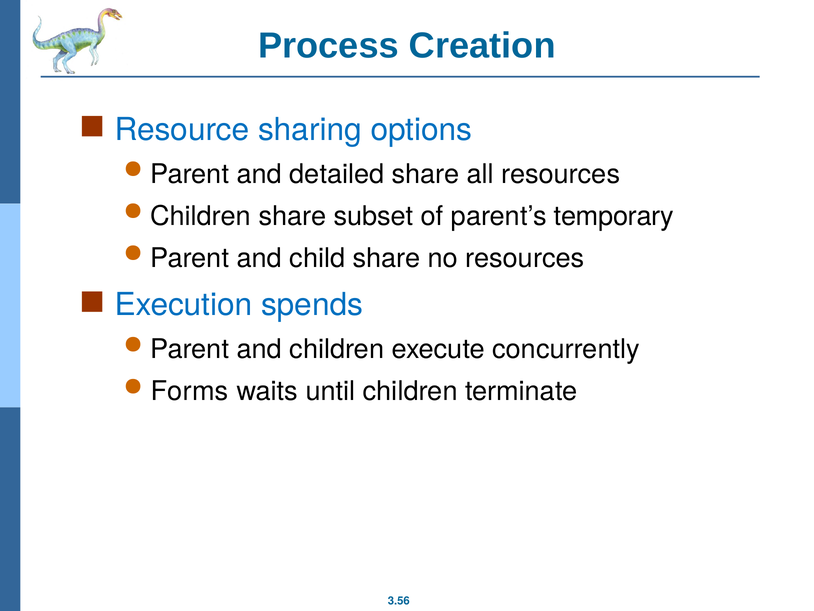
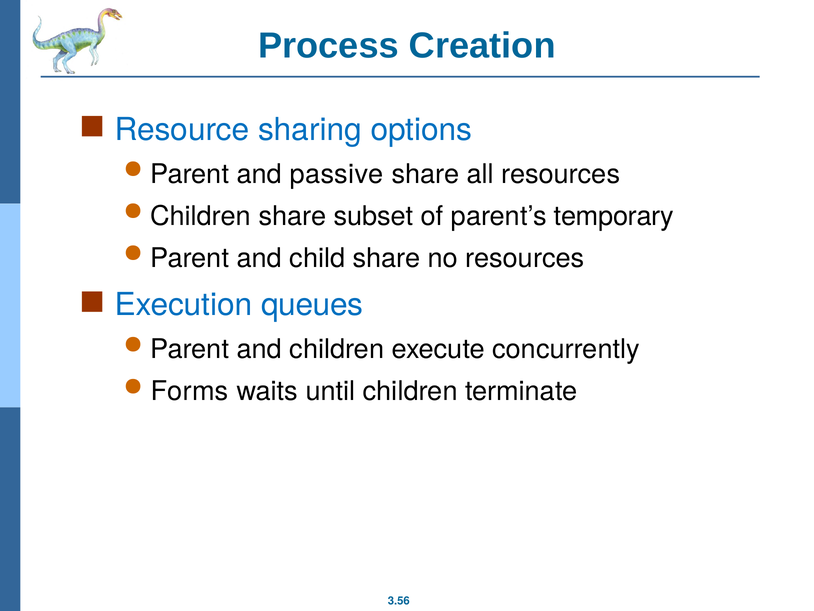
detailed: detailed -> passive
spends: spends -> queues
